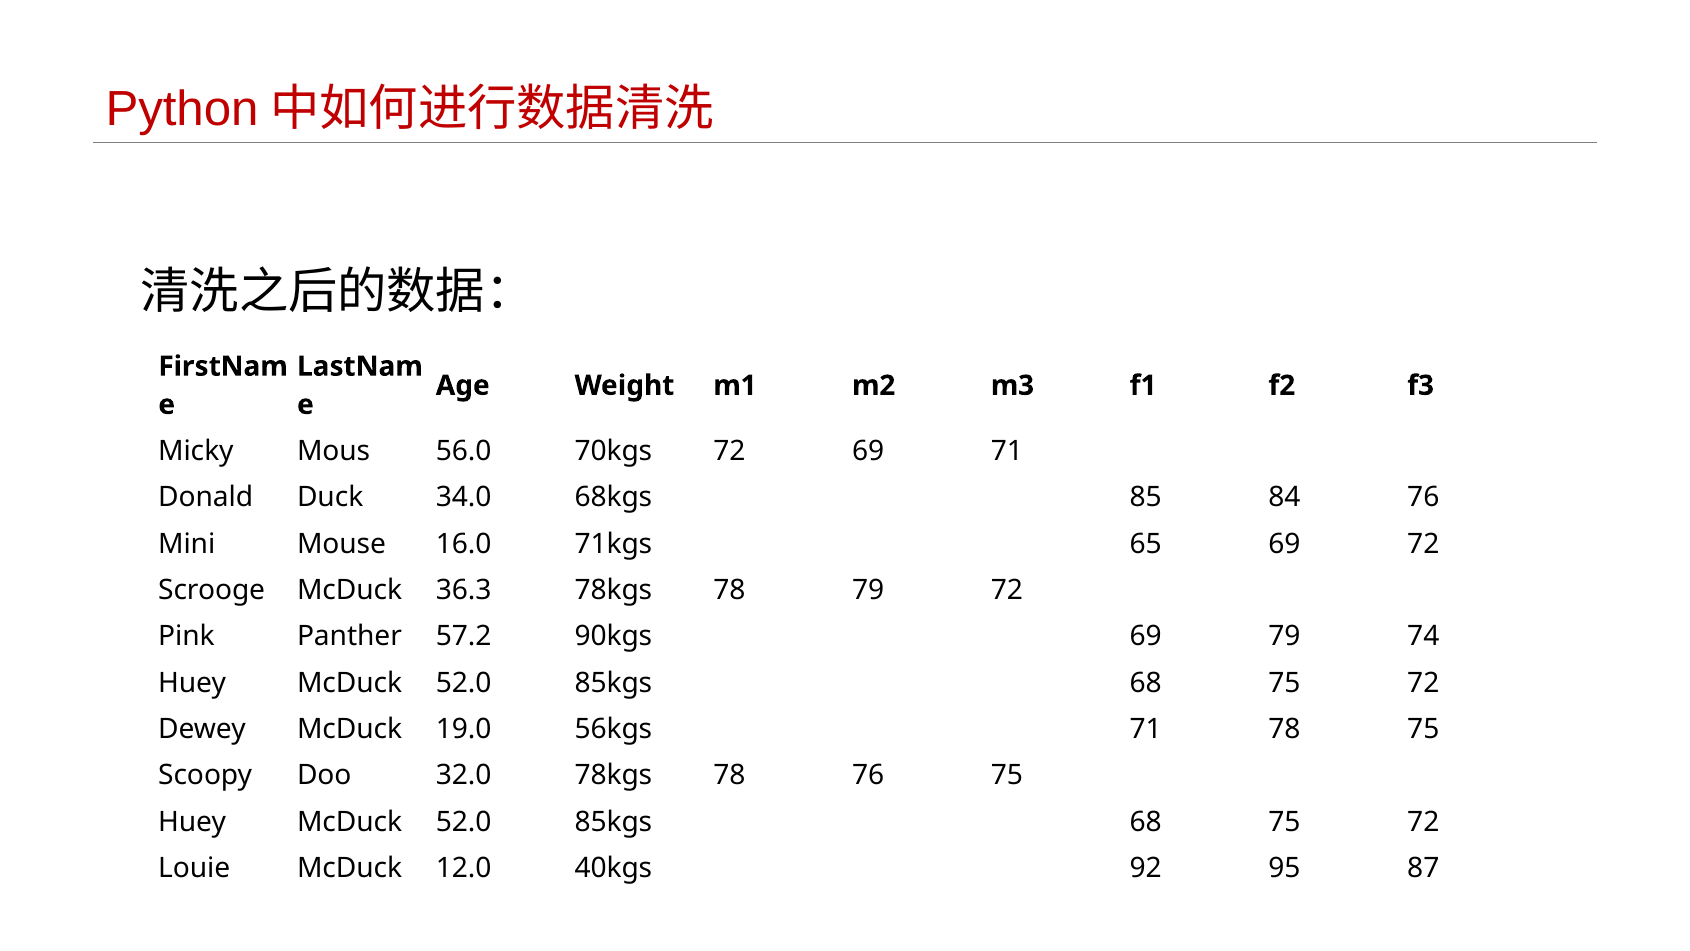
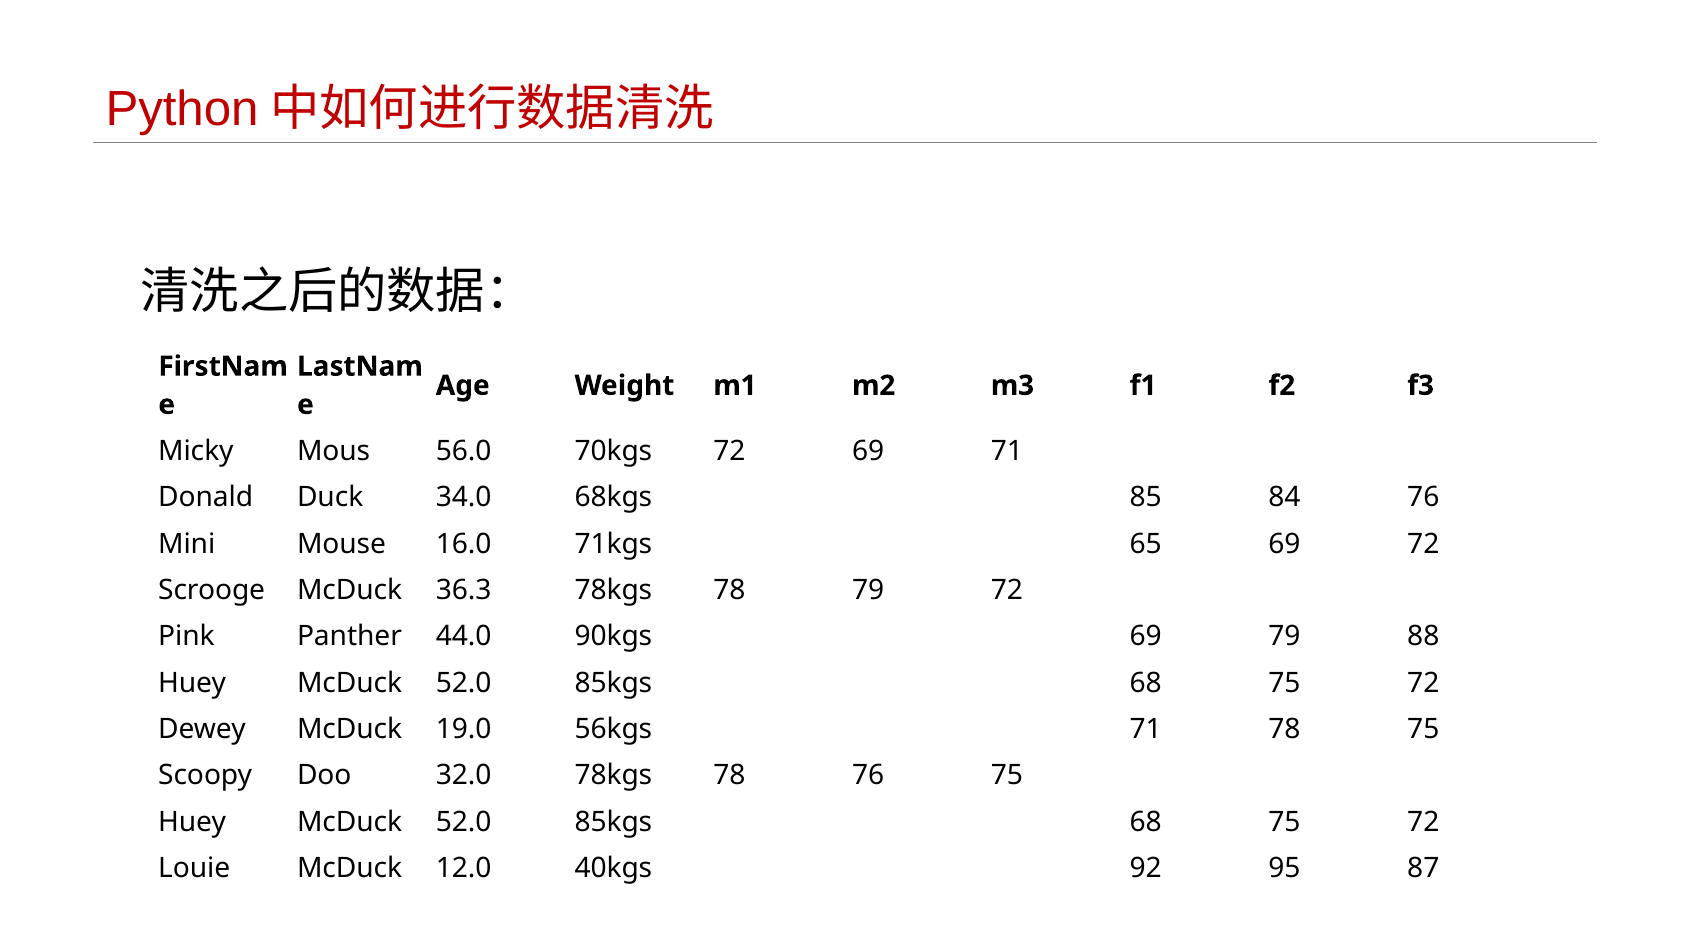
57.2: 57.2 -> 44.0
74: 74 -> 88
